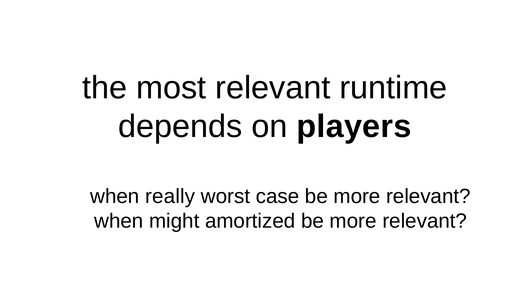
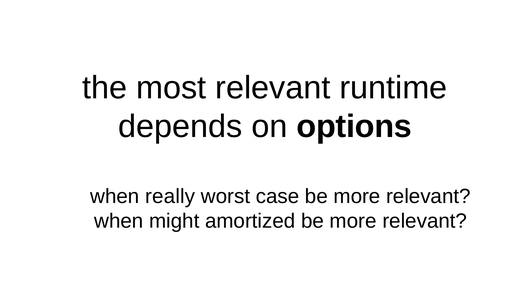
players: players -> options
